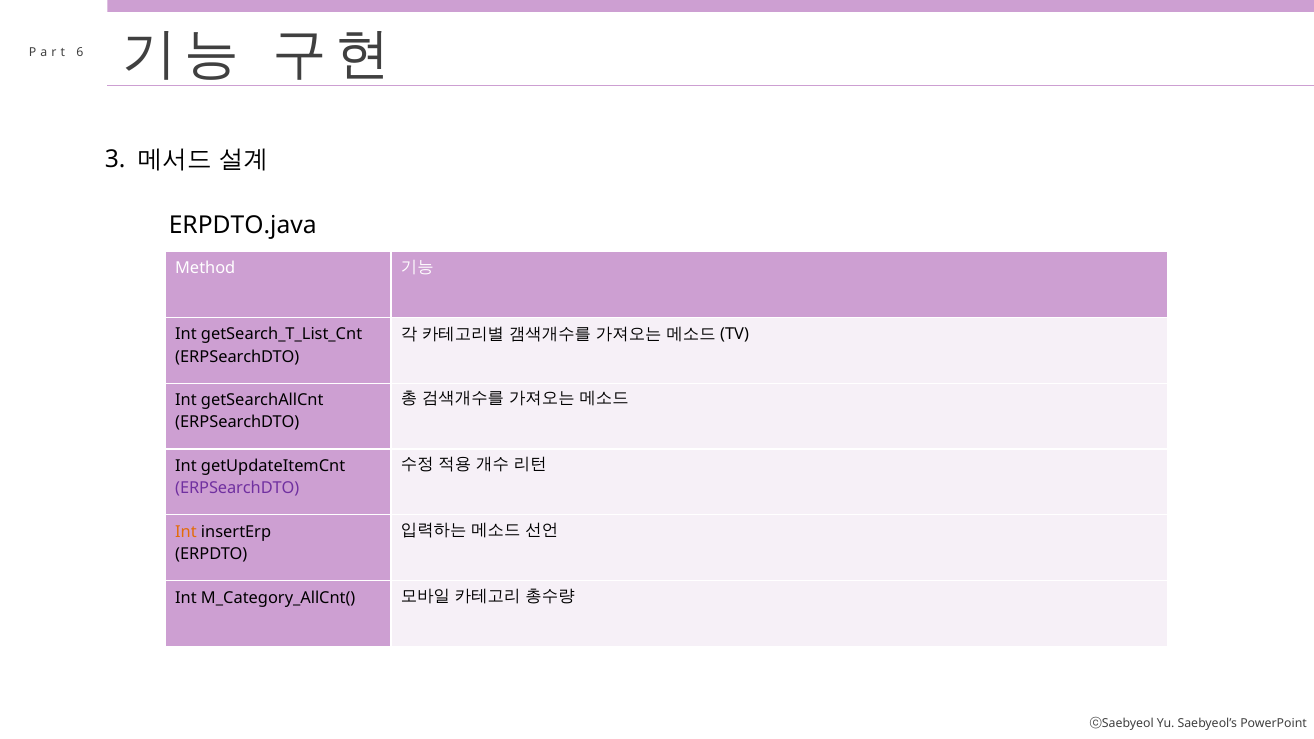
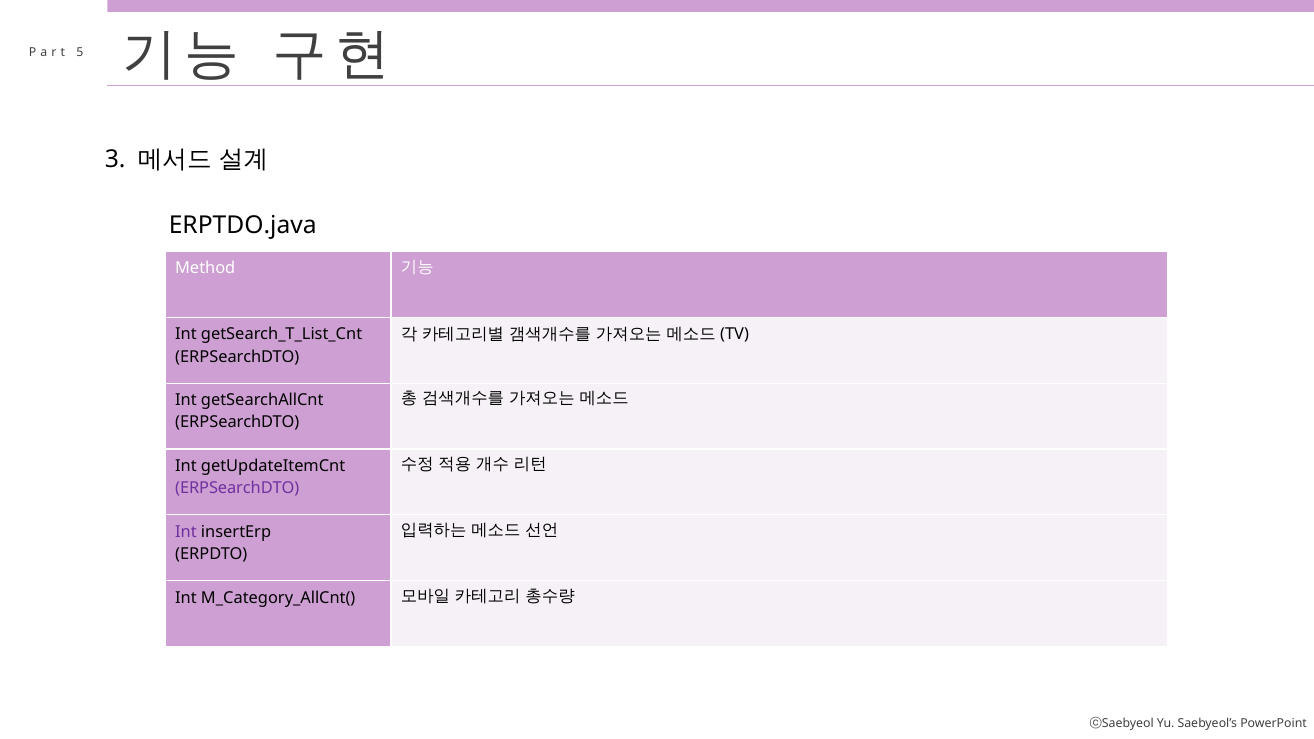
6: 6 -> 5
ERPDTO.java: ERPDTO.java -> ERPTDO.java
Int at (186, 532) colour: orange -> purple
